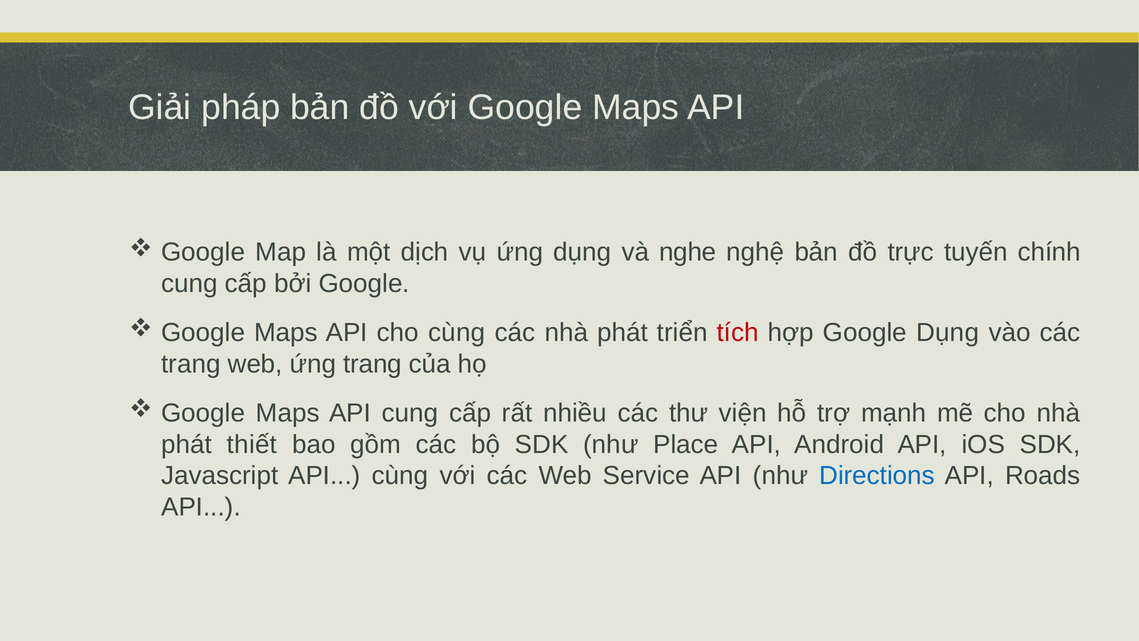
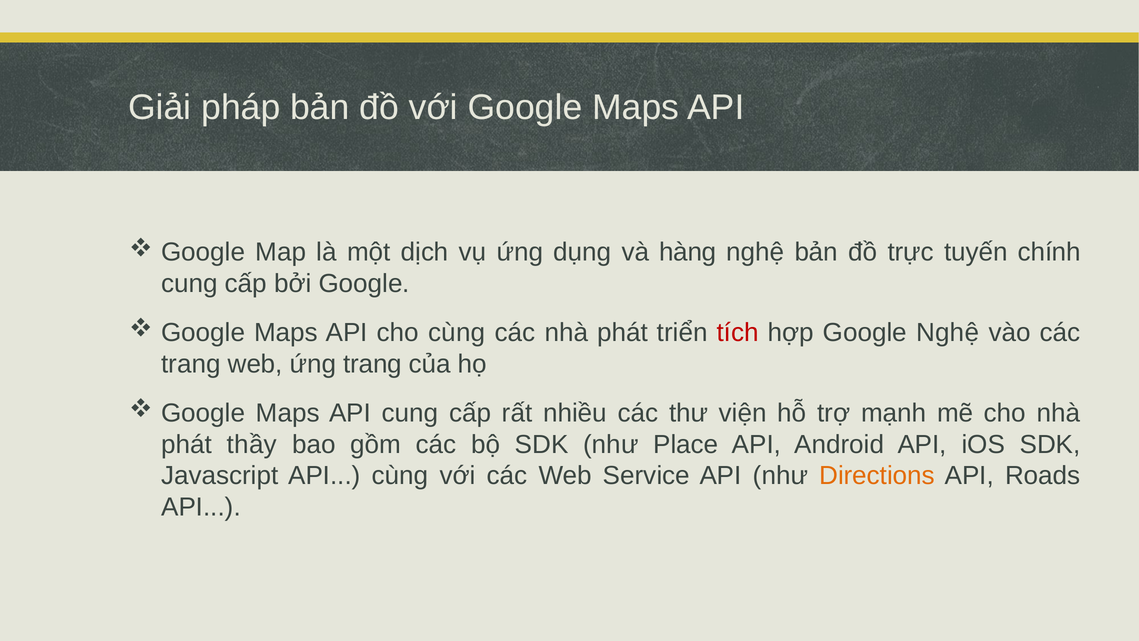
nghe: nghe -> hàng
Google Dụng: Dụng -> Nghệ
thiết: thiết -> thầy
Directions colour: blue -> orange
